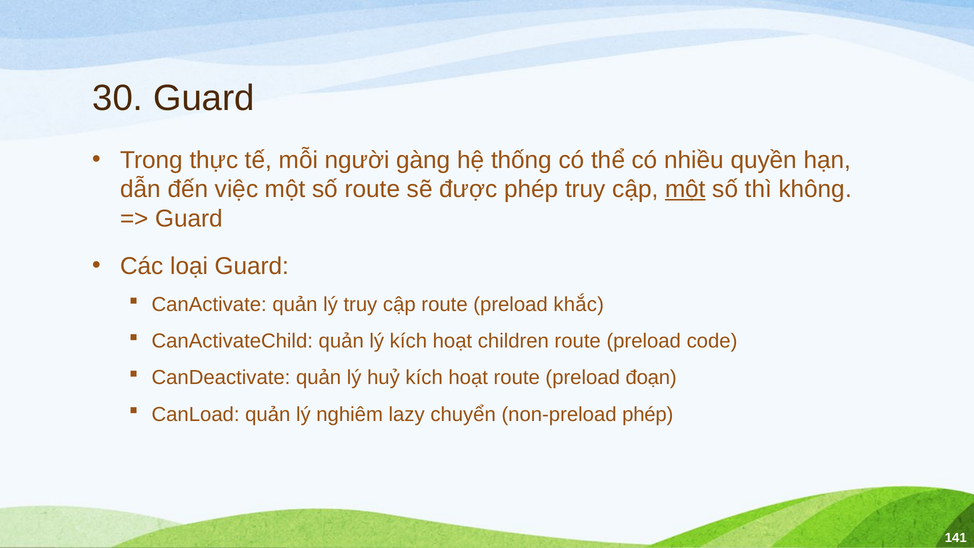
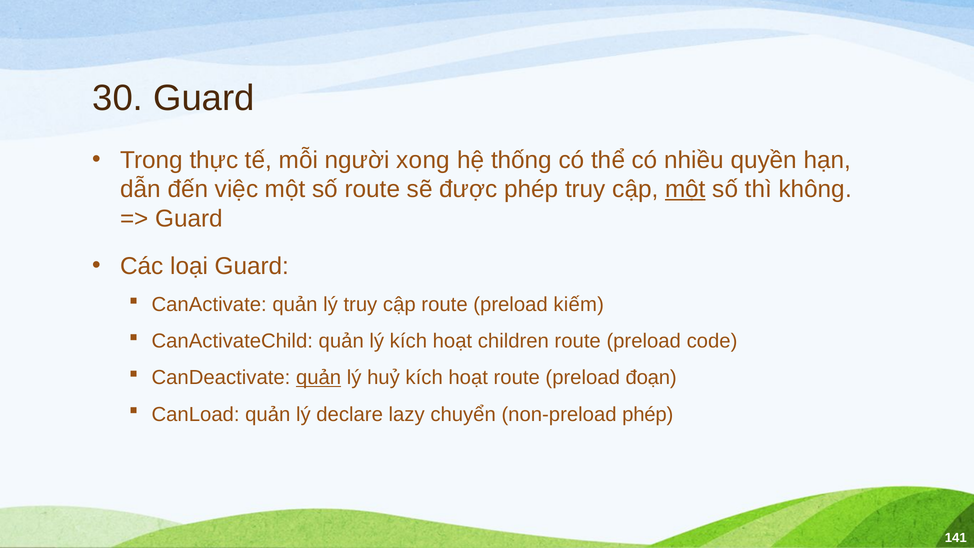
gàng: gàng -> xong
khắc: khắc -> kiếm
quản at (319, 378) underline: none -> present
nghiêm: nghiêm -> declare
